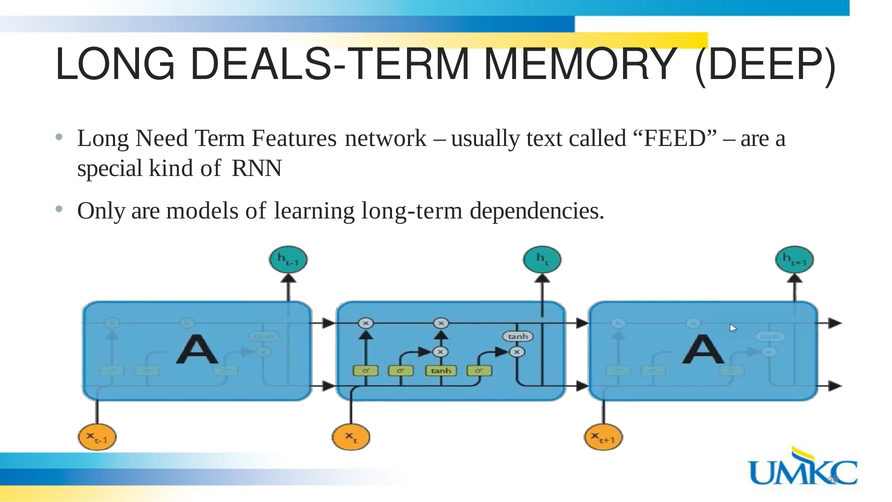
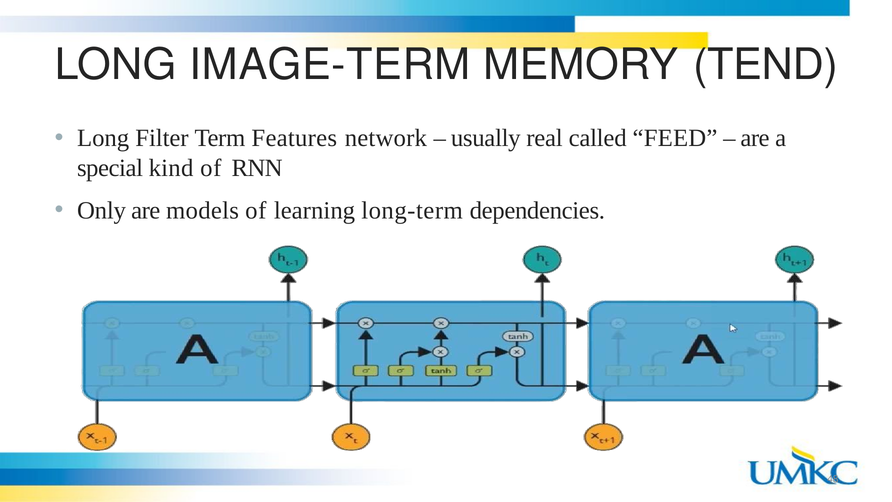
DEALS-TERM: DEALS-TERM -> IMAGE-TERM
DEEP: DEEP -> TEND
Need: Need -> Filter
text: text -> real
